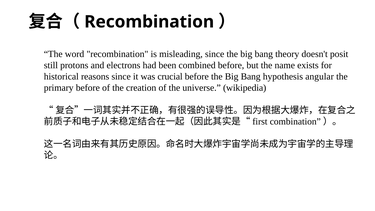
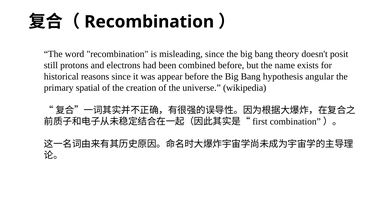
crucial: crucial -> appear
primary before: before -> spatial
